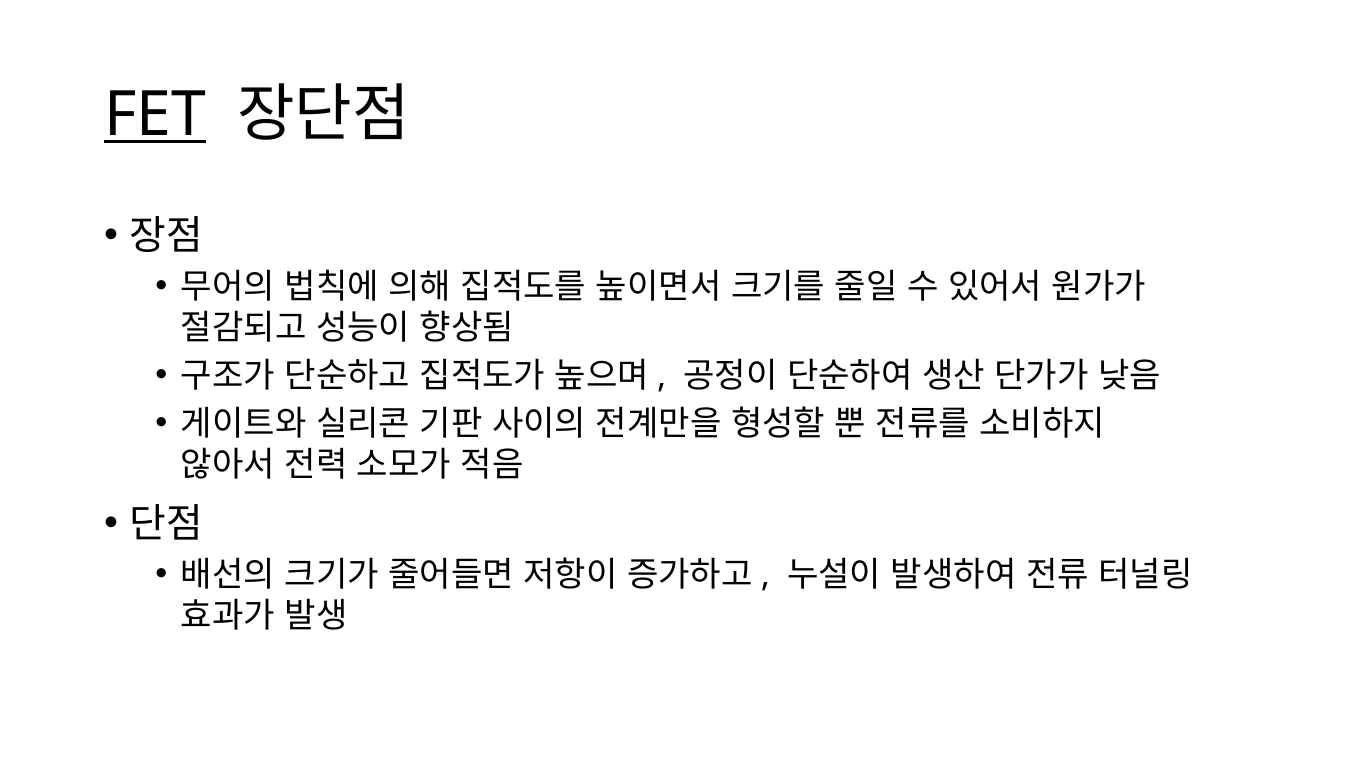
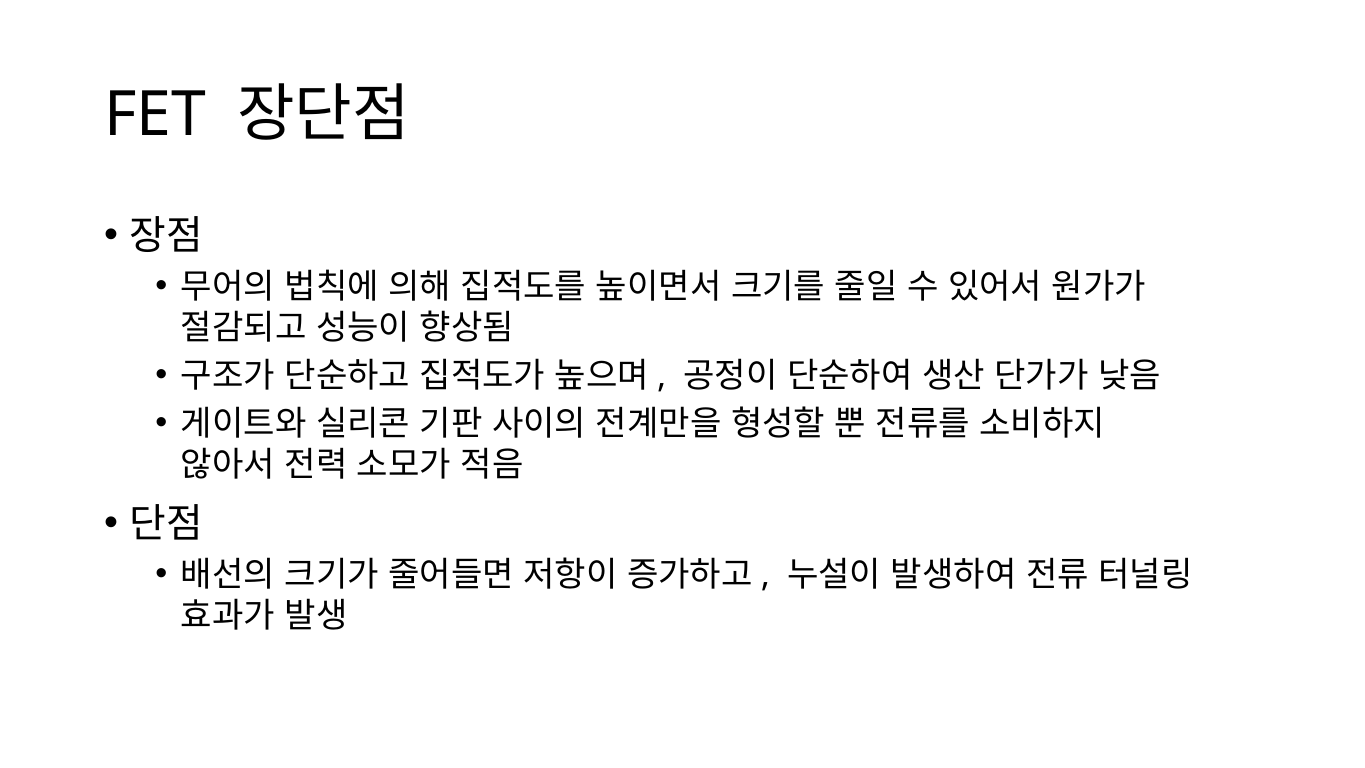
FET underline: present -> none
